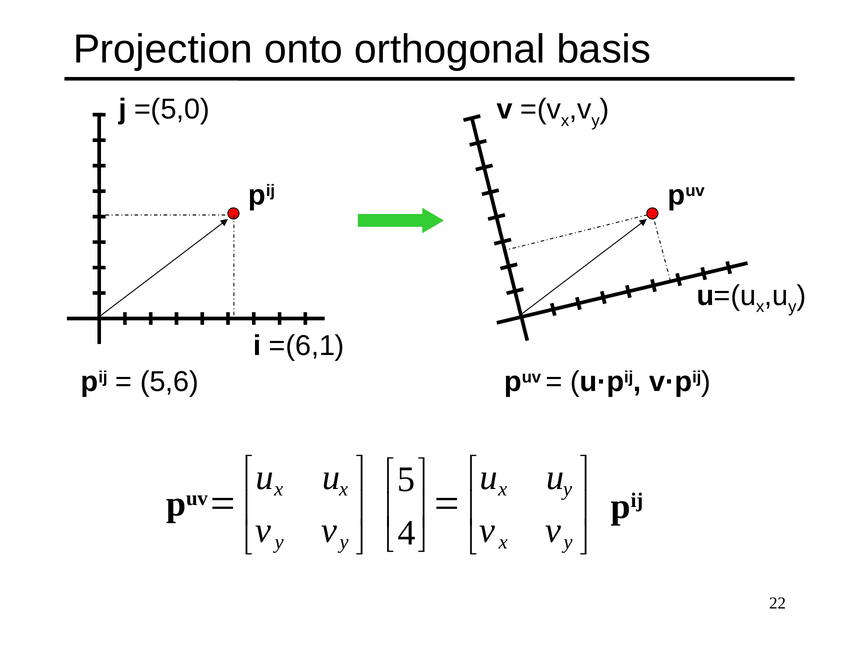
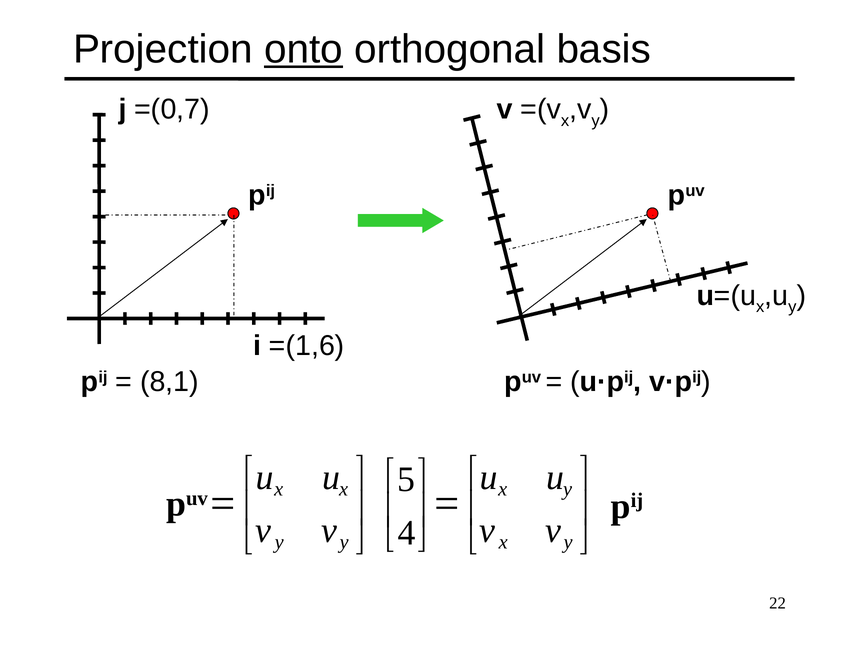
onto underline: none -> present
=(5,0: =(5,0 -> =(0,7
=(6,1: =(6,1 -> =(1,6
5,6: 5,6 -> 8,1
